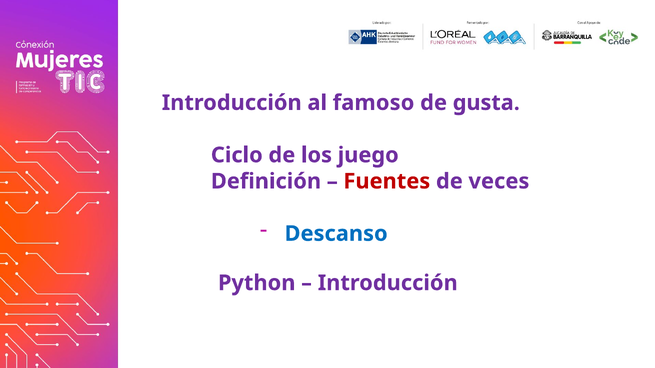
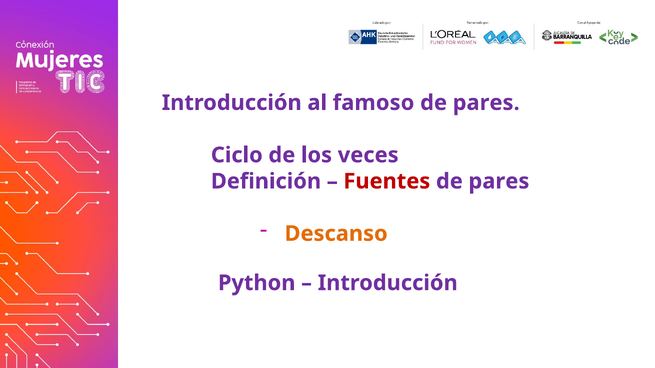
gusta at (486, 103): gusta -> pares
juego: juego -> veces
veces at (499, 181): veces -> pares
Descanso colour: blue -> orange
